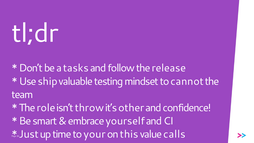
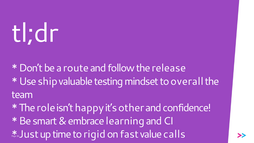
tasks: tasks -> route
cannot: cannot -> overall
throw: throw -> happy
yourself: yourself -> learning
your: your -> rigid
this: this -> fast
